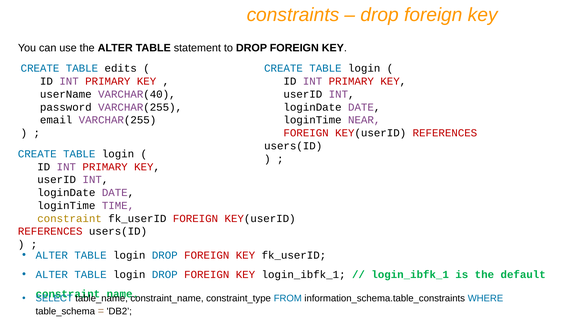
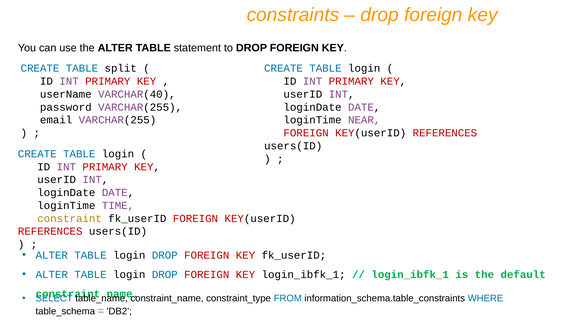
edits: edits -> split
